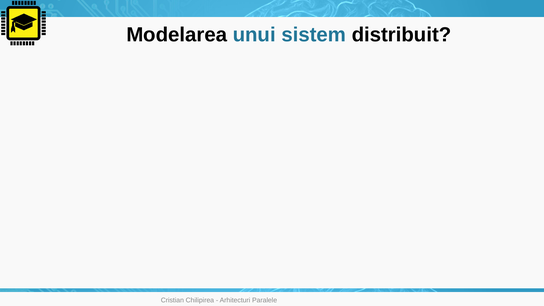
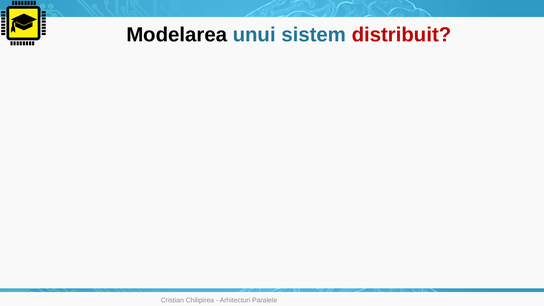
distribuit colour: black -> red
